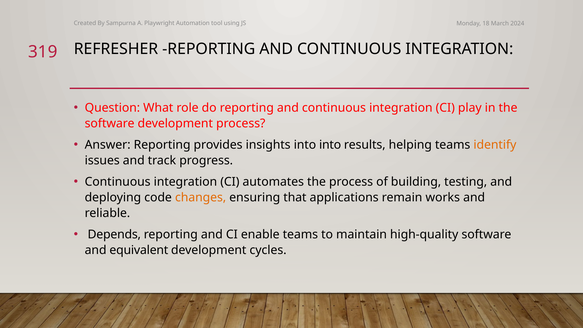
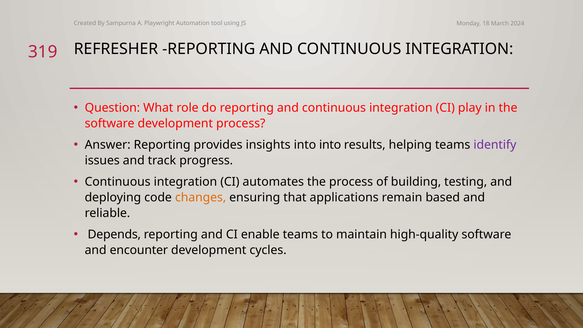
identify colour: orange -> purple
works: works -> based
equivalent: equivalent -> encounter
